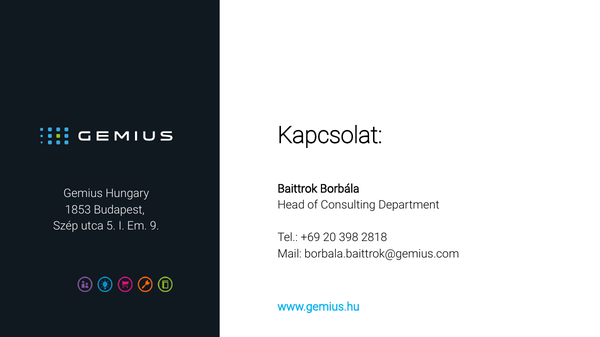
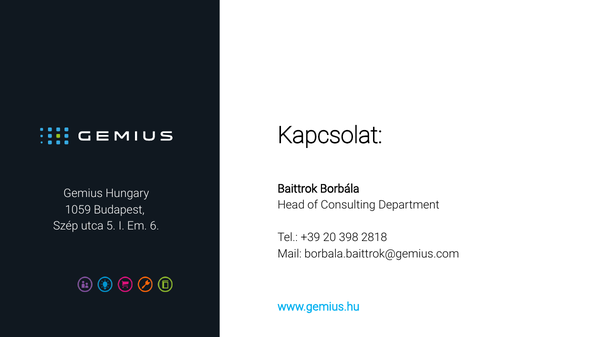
1853: 1853 -> 1059
9: 9 -> 6
+69: +69 -> +39
